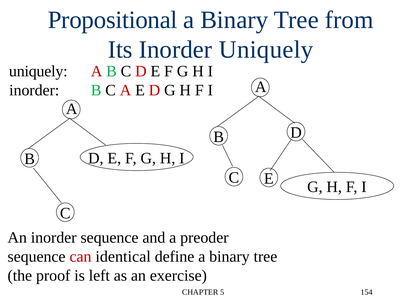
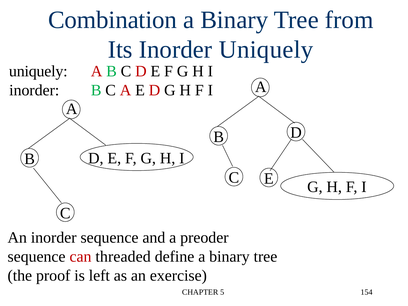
Propositional: Propositional -> Combination
identical: identical -> threaded
